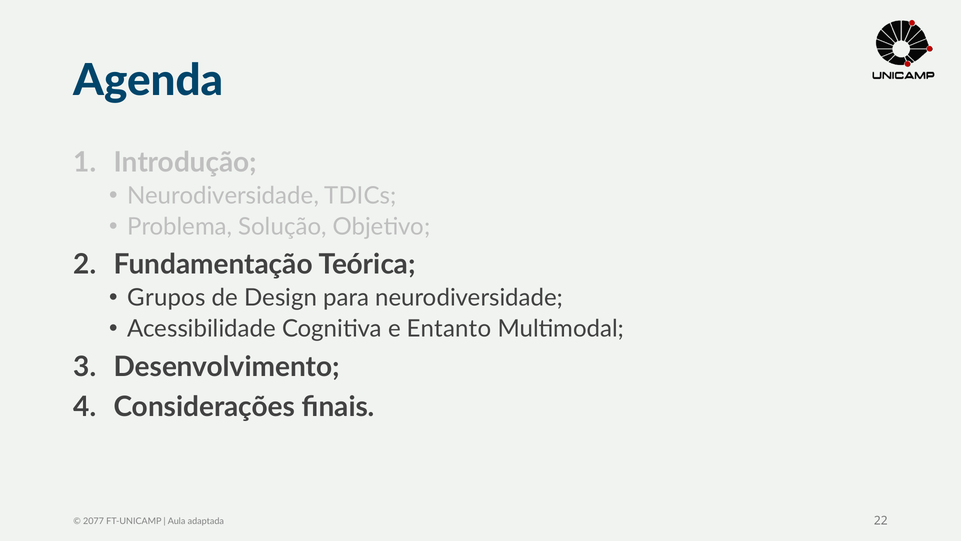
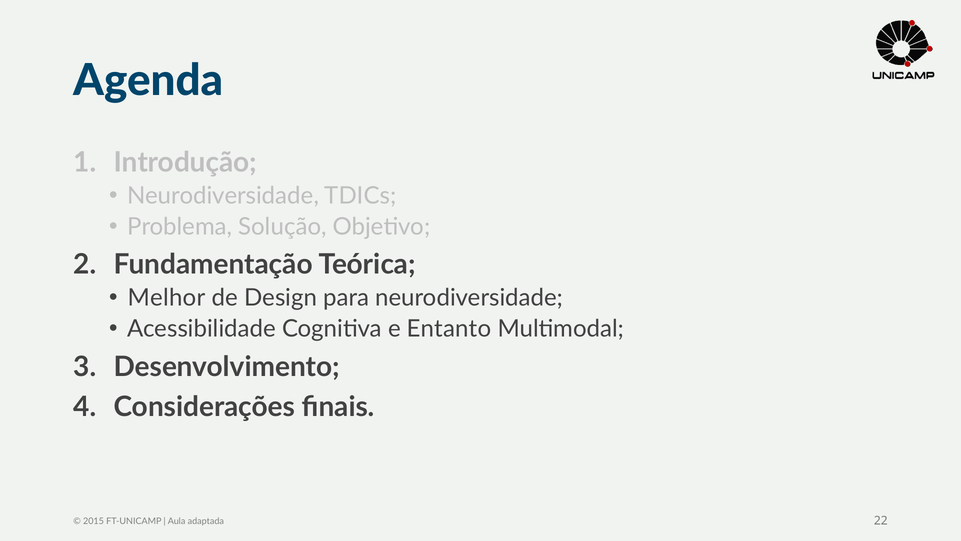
Grupos: Grupos -> Melhor
2077: 2077 -> 2015
